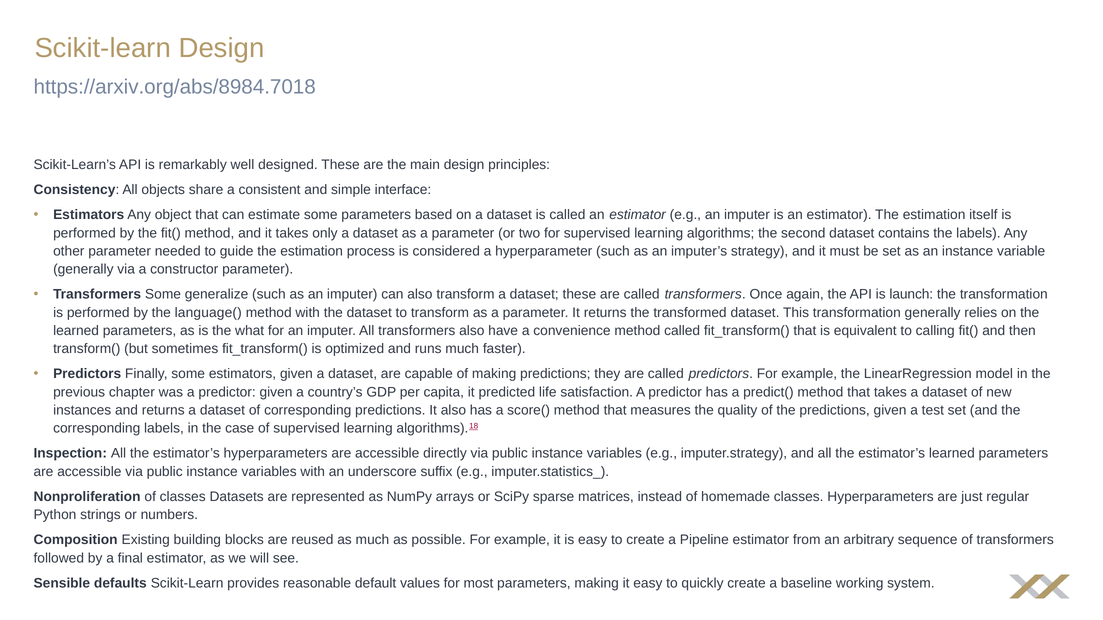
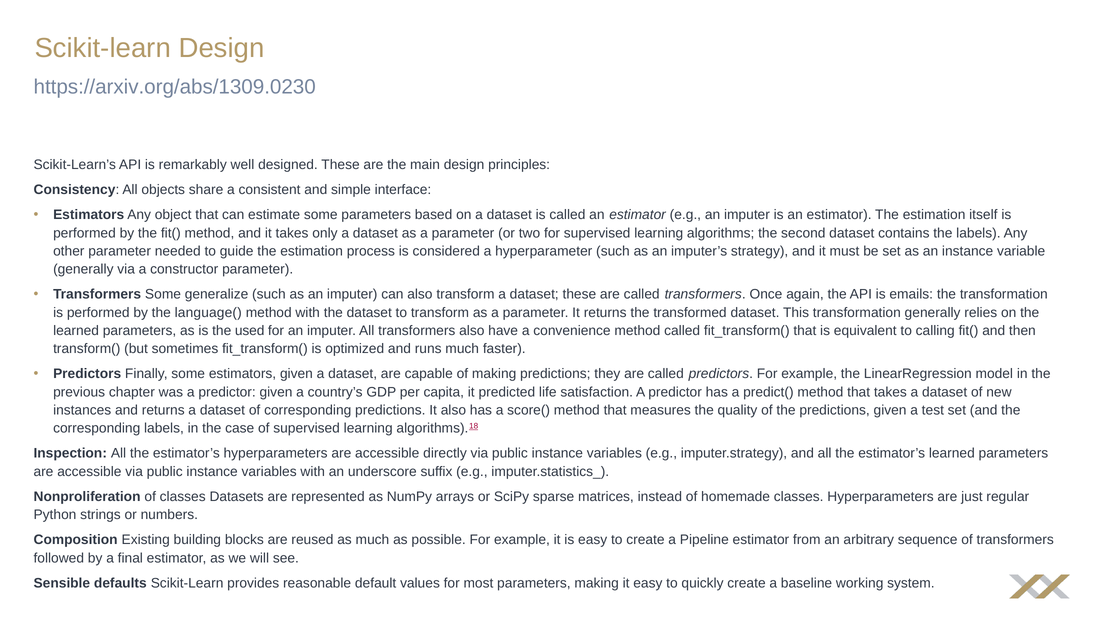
https://arxiv.org/abs/8984.7018: https://arxiv.org/abs/8984.7018 -> https://arxiv.org/abs/1309.0230
launch: launch -> emails
what: what -> used
